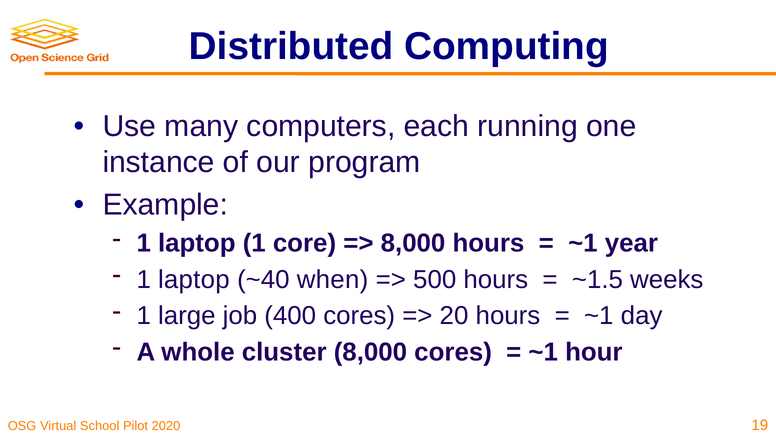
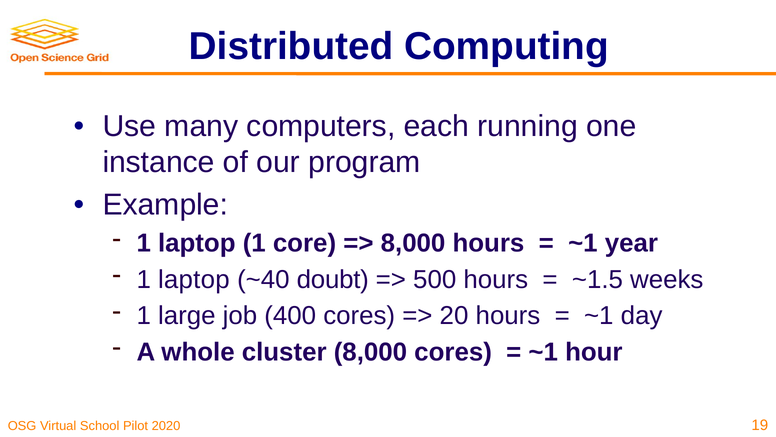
when: when -> doubt
